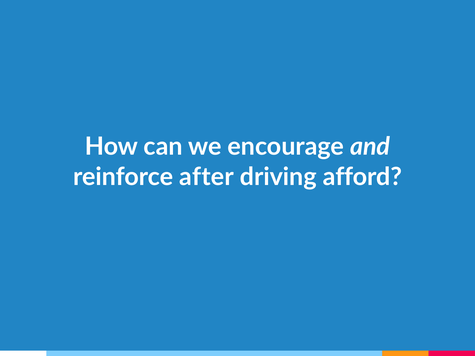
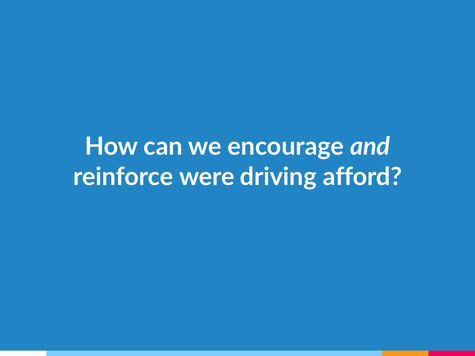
after: after -> were
